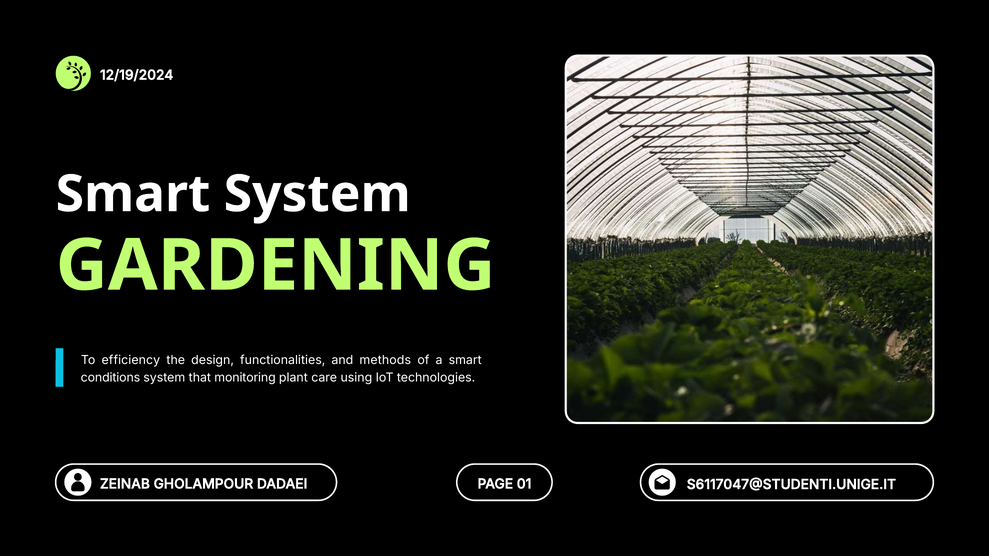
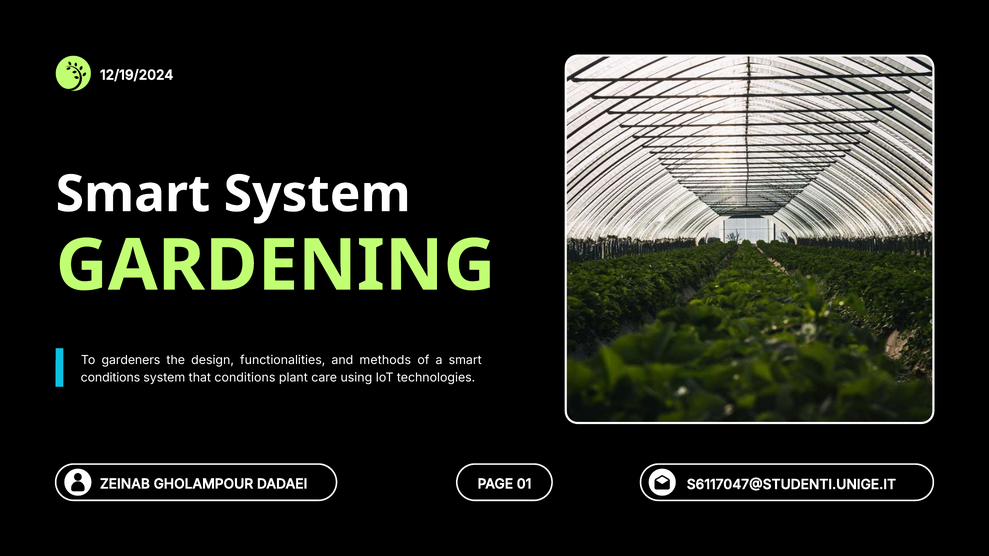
efficiency: efficiency -> gardeners
that monitoring: monitoring -> conditions
